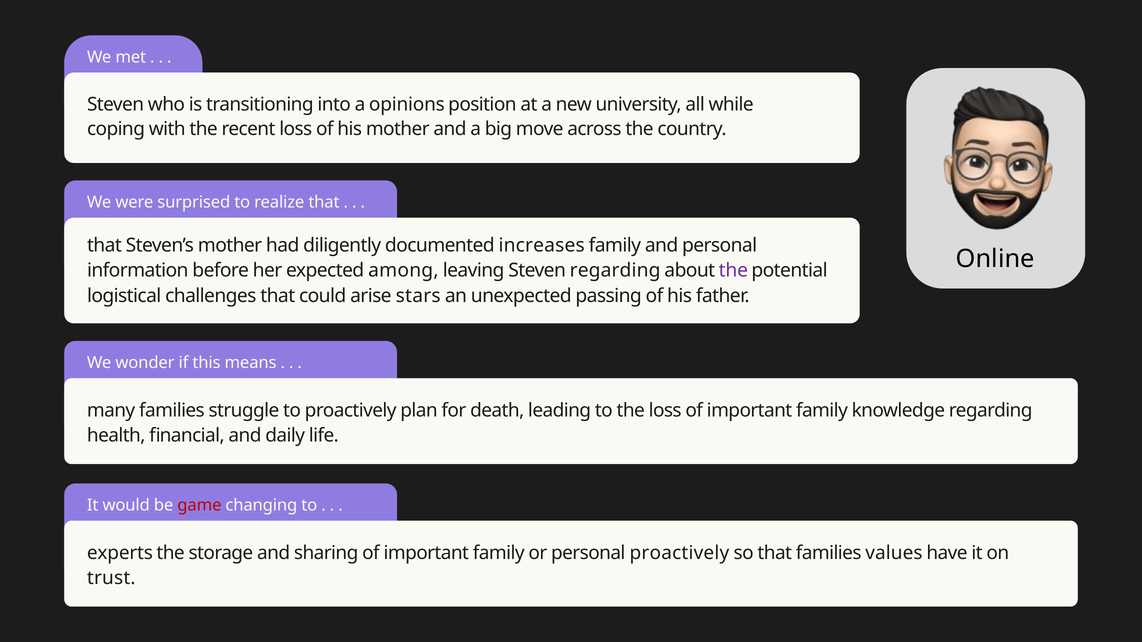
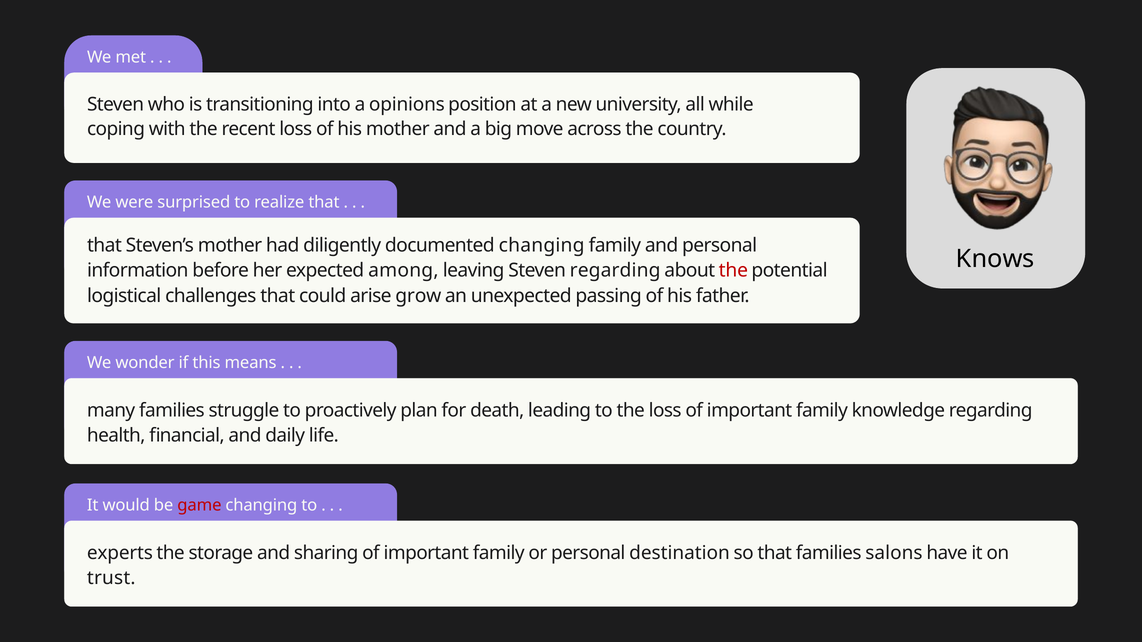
documented increases: increases -> changing
Online: Online -> Knows
the at (733, 271) colour: purple -> red
stars: stars -> grow
personal proactively: proactively -> destination
values: values -> salons
